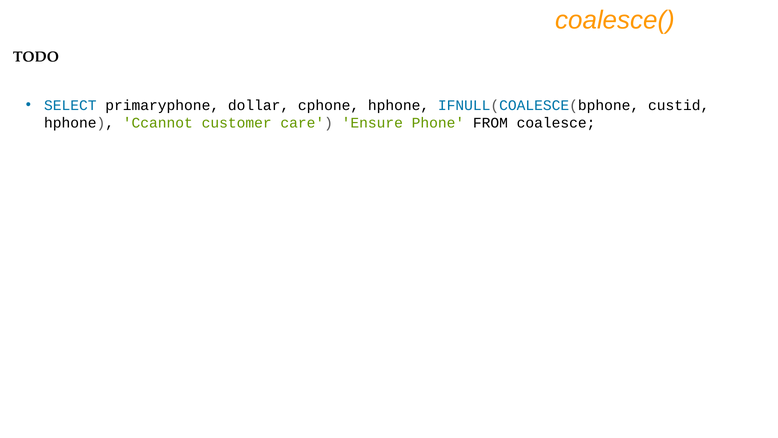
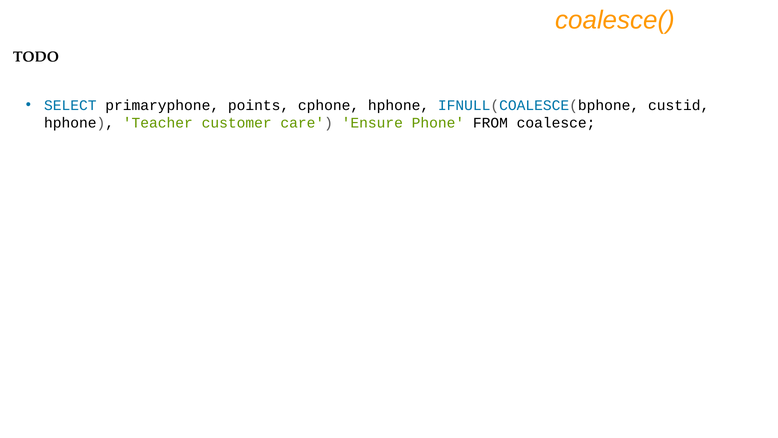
dollar: dollar -> points
Ccannot: Ccannot -> Teacher
